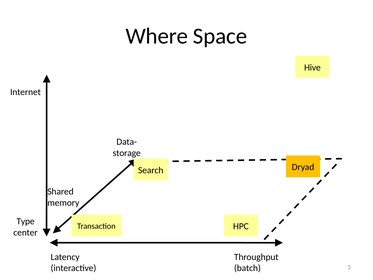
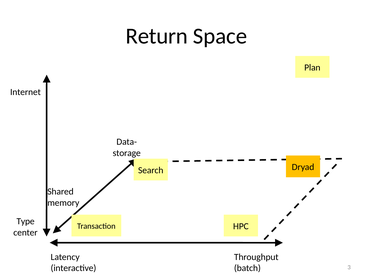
Where: Where -> Return
Hive: Hive -> Plan
